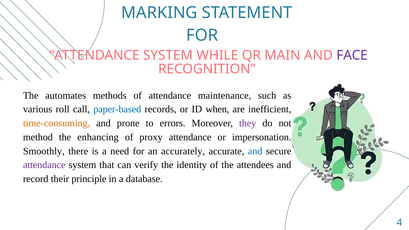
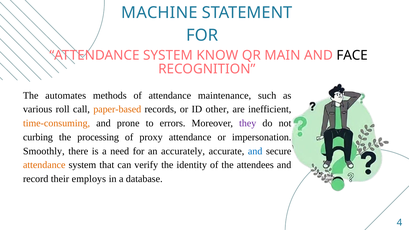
MARKING: MARKING -> MACHINE
WHILE: WHILE -> KNOW
FACE colour: purple -> black
paper-based colour: blue -> orange
when: when -> other
method: method -> curbing
enhancing: enhancing -> processing
attendance at (44, 165) colour: purple -> orange
principle: principle -> employs
